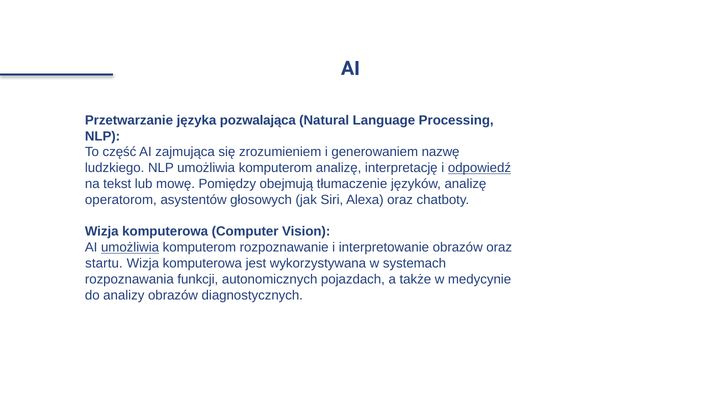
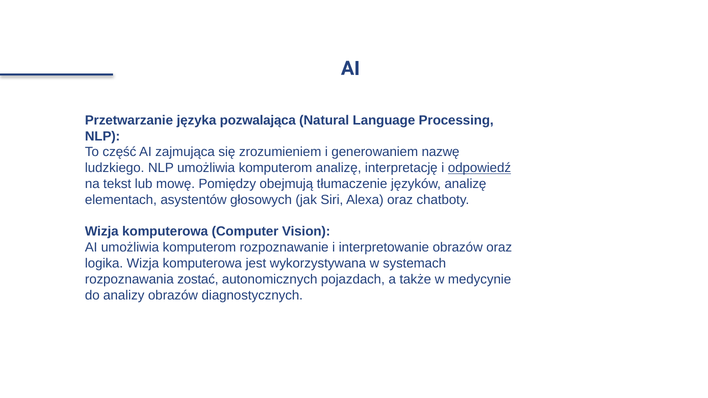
operatorom: operatorom -> elementach
umożliwia at (130, 248) underline: present -> none
startu: startu -> logika
funkcji: funkcji -> zostać
